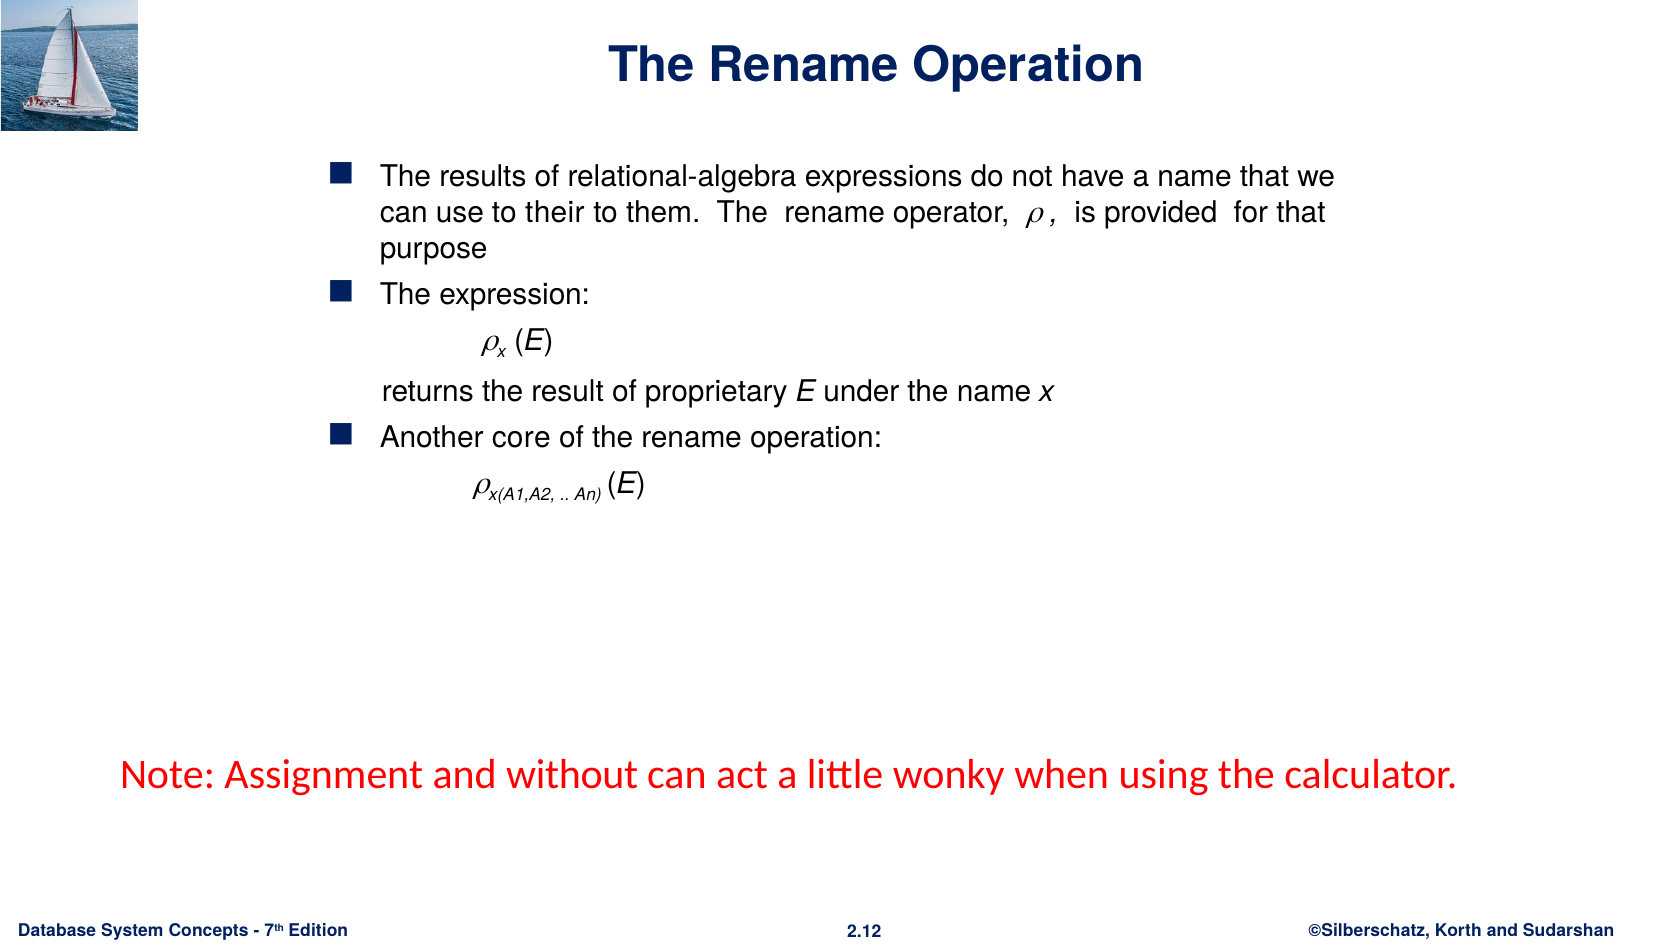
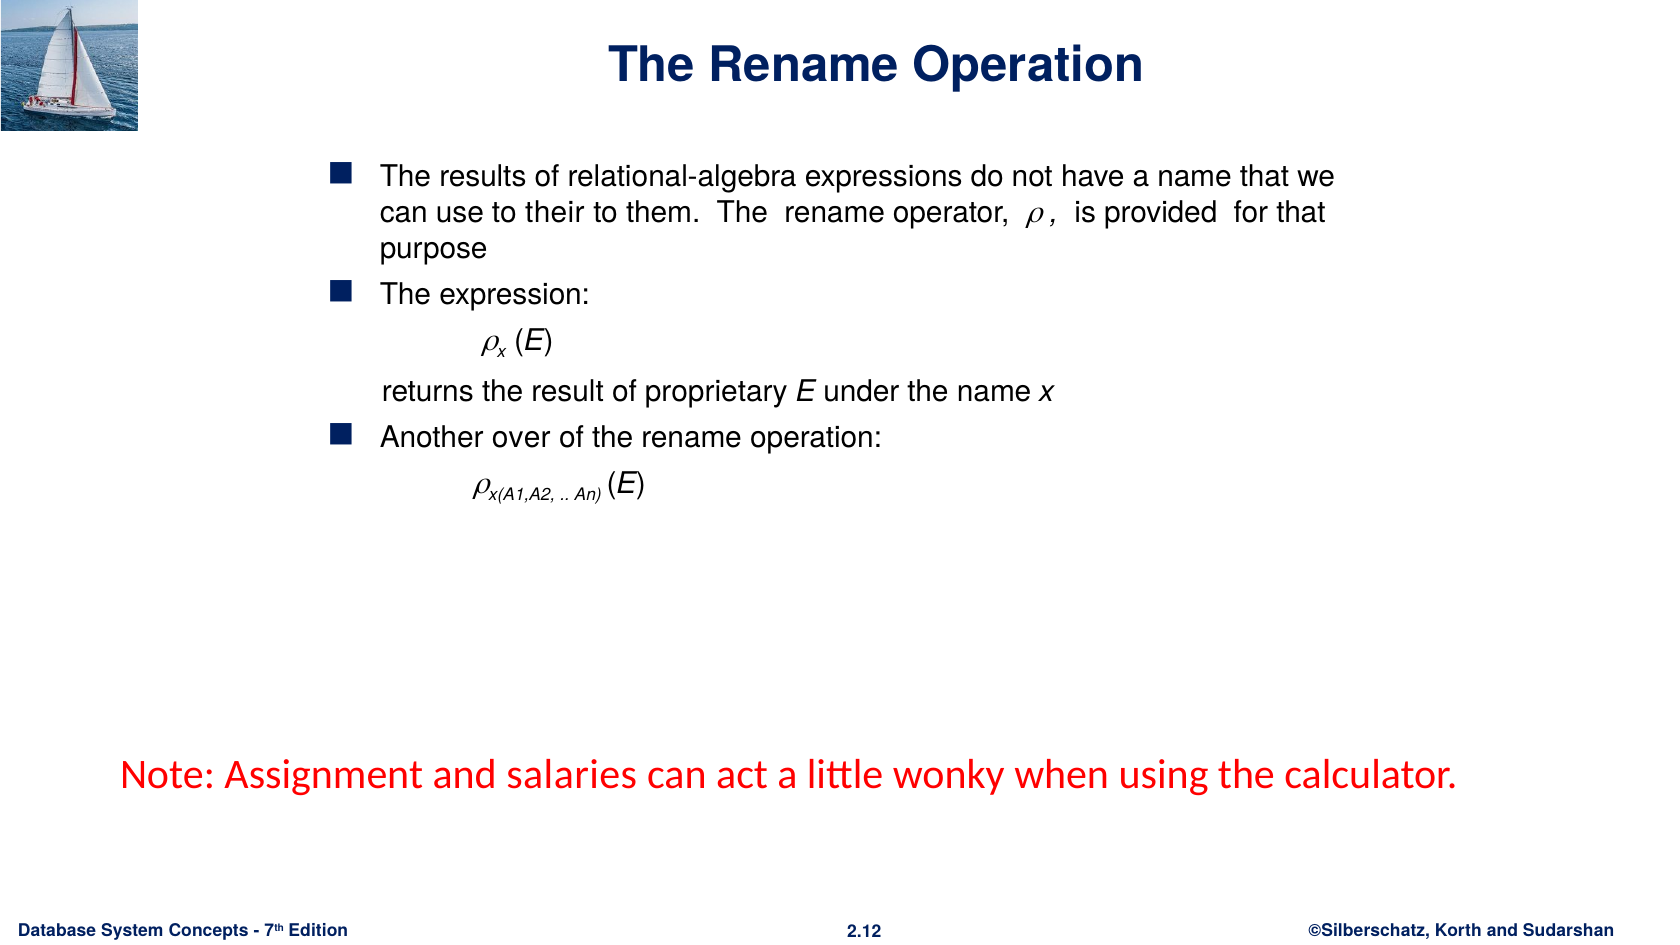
core: core -> over
without: without -> salaries
